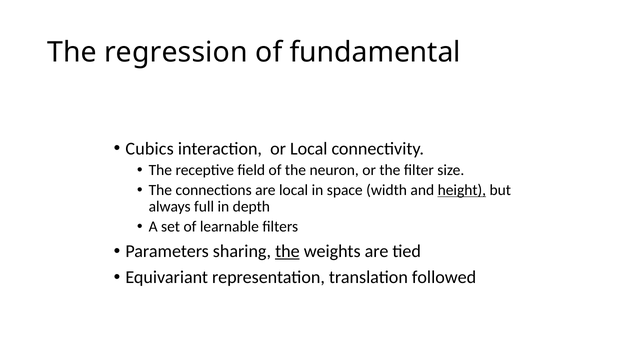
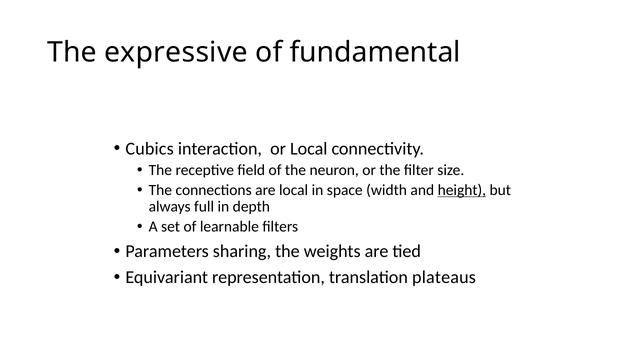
regression: regression -> expressive
the at (287, 251) underline: present -> none
followed: followed -> plateaus
